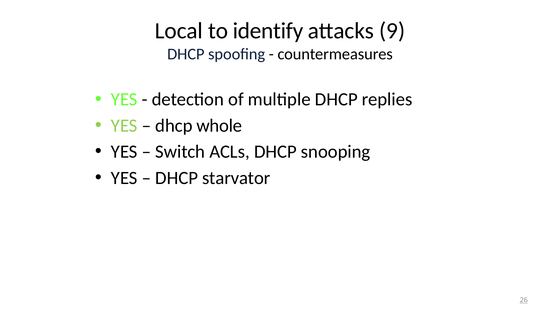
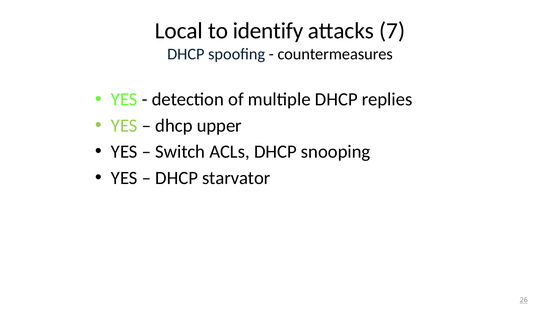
9: 9 -> 7
whole: whole -> upper
